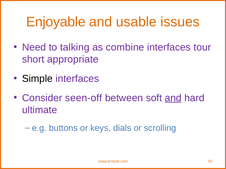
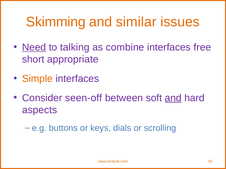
Enjoyable: Enjoyable -> Skimming
usable: usable -> similar
Need underline: none -> present
tour: tour -> free
Simple colour: black -> orange
ultimate: ultimate -> aspects
